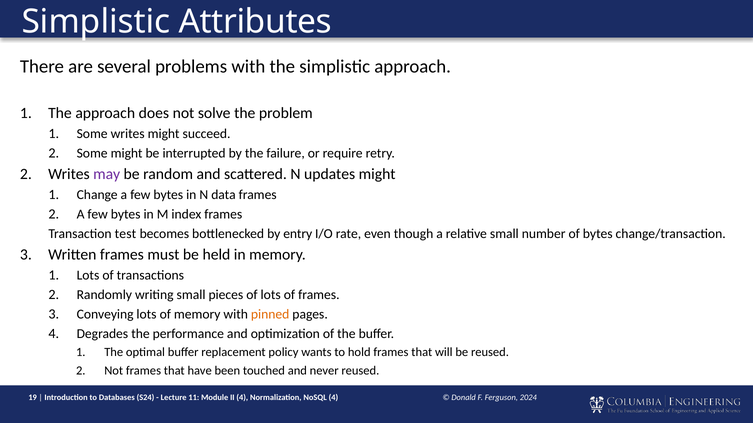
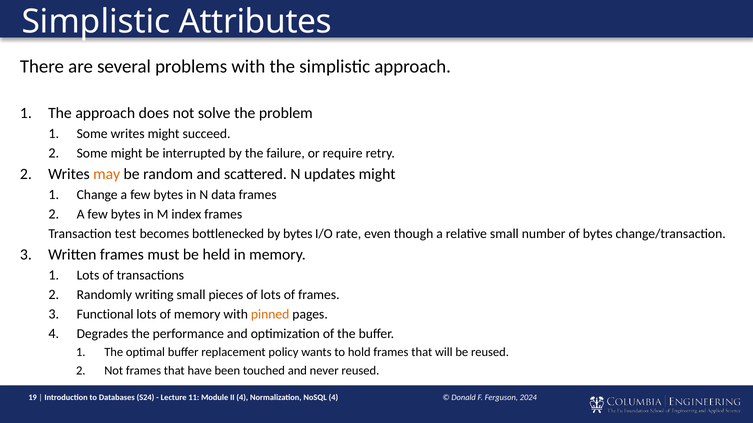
may colour: purple -> orange
by entry: entry -> bytes
Conveying: Conveying -> Functional
